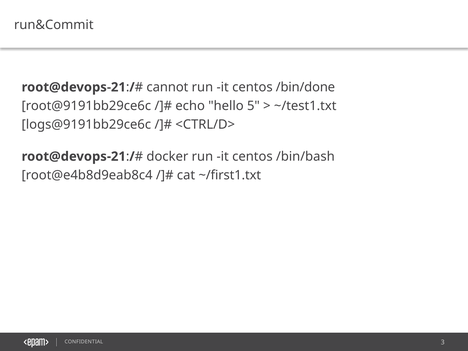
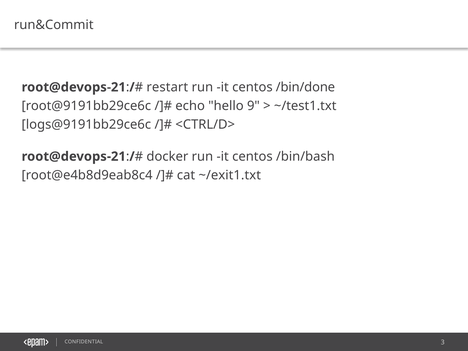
cannot: cannot -> restart
5: 5 -> 9
~/first1.txt: ~/first1.txt -> ~/exit1.txt
